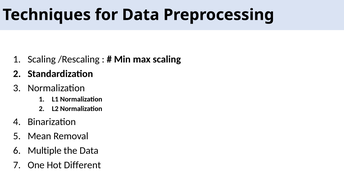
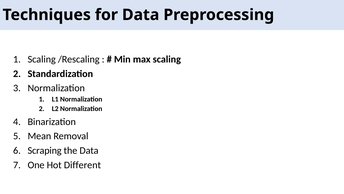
Multiple: Multiple -> Scraping
